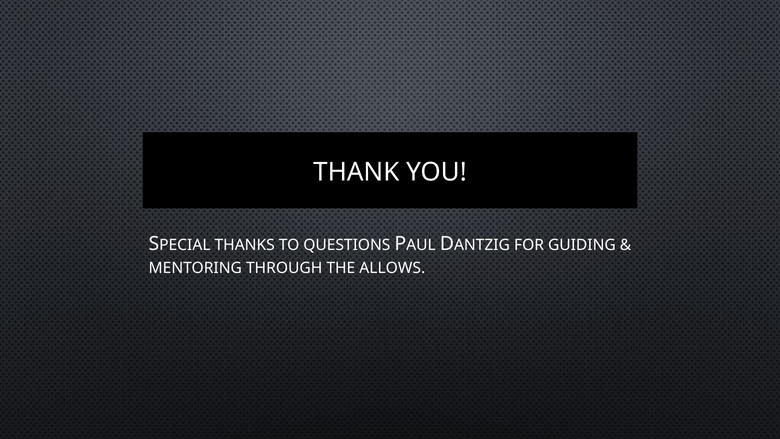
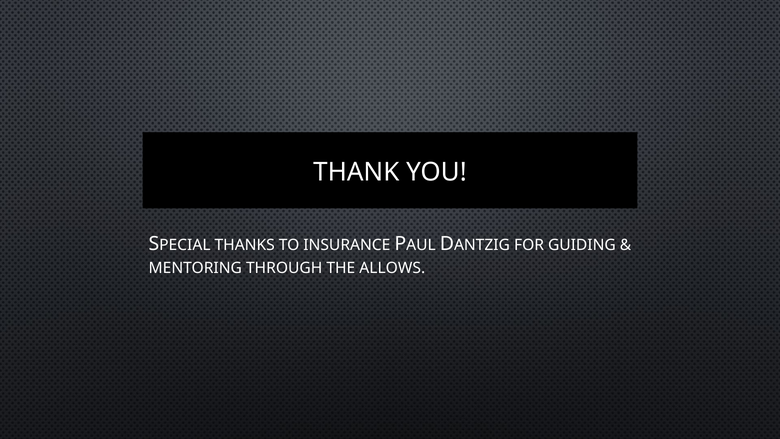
QUESTIONS: QUESTIONS -> INSURANCE
